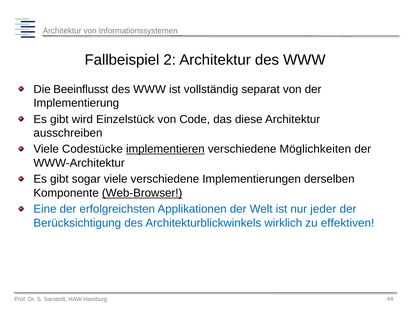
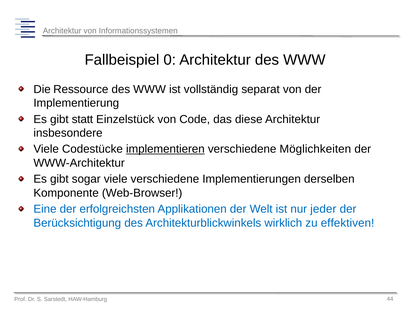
2: 2 -> 0
Beeinflusst: Beeinflusst -> Ressource
wird: wird -> statt
ausschreiben: ausschreiben -> insbesondere
Web-Browser underline: present -> none
